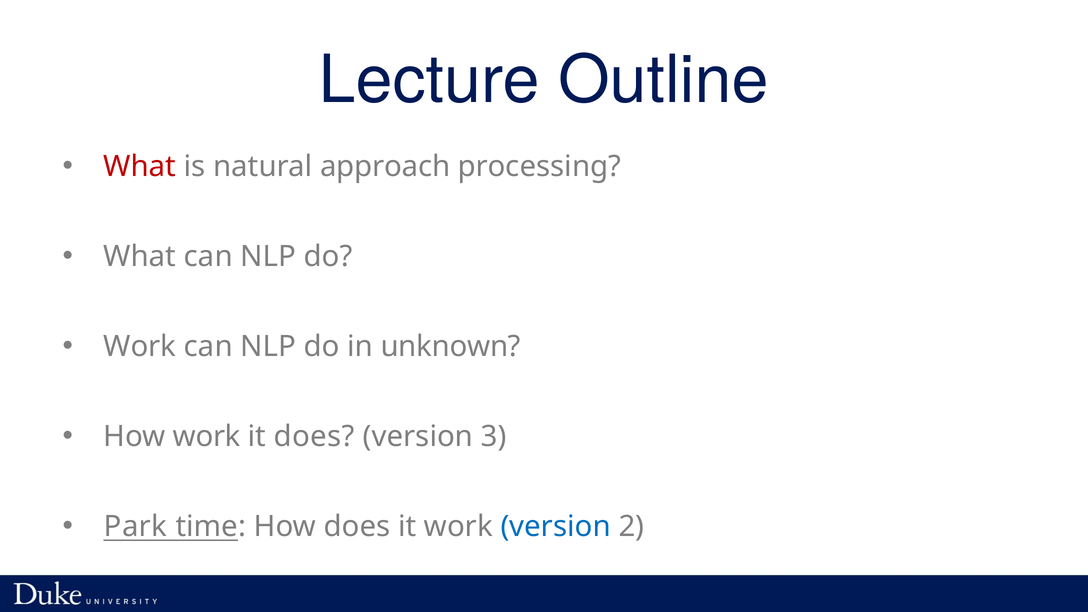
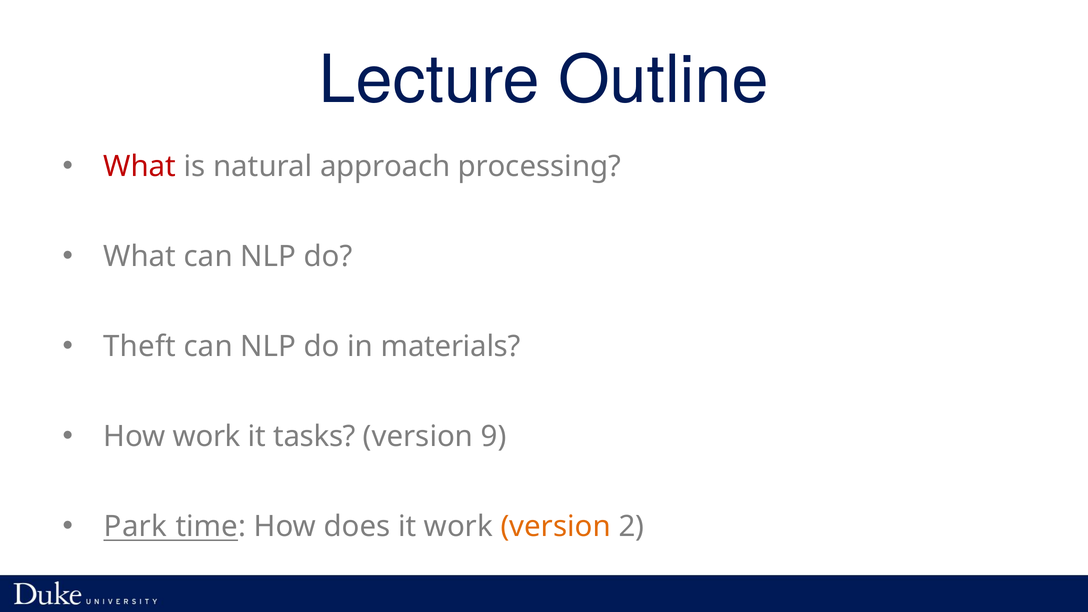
Work at (140, 347): Work -> Theft
unknown: unknown -> materials
it does: does -> tasks
3: 3 -> 9
version at (556, 527) colour: blue -> orange
